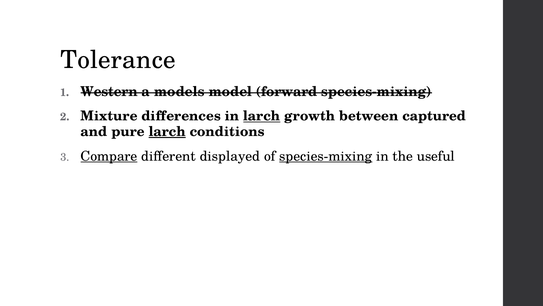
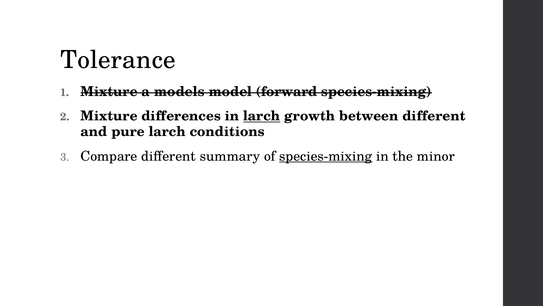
Western at (109, 91): Western -> Mixture
between captured: captured -> different
larch at (167, 131) underline: present -> none
Compare underline: present -> none
displayed: displayed -> summary
useful: useful -> minor
